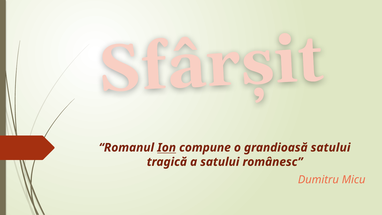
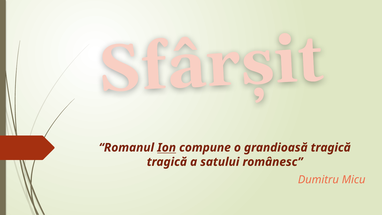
grandioasă satului: satului -> tragică
